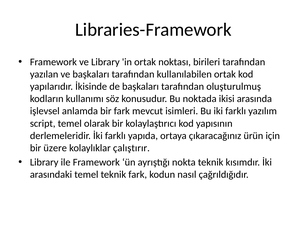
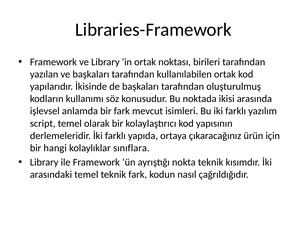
üzere: üzere -> hangi
çalıştırır: çalıştırır -> sınıflara
